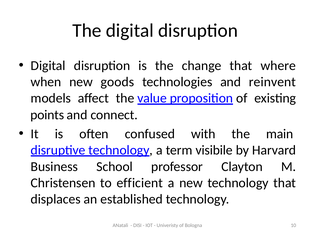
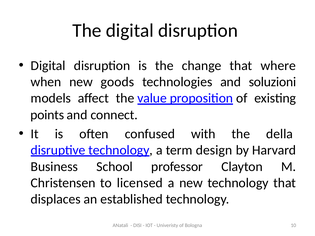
reinvent: reinvent -> soluzioni
main: main -> della
visibile: visibile -> design
efficient: efficient -> licensed
